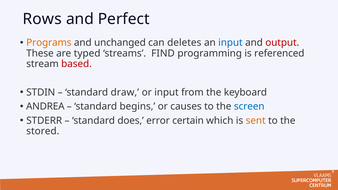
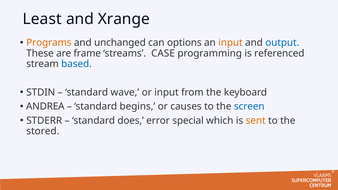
Rows: Rows -> Least
Perfect: Perfect -> Xrange
deletes: deletes -> options
input at (230, 43) colour: blue -> orange
output colour: red -> blue
typed: typed -> frame
FIND: FIND -> CASE
based colour: red -> blue
draw: draw -> wave
certain: certain -> special
